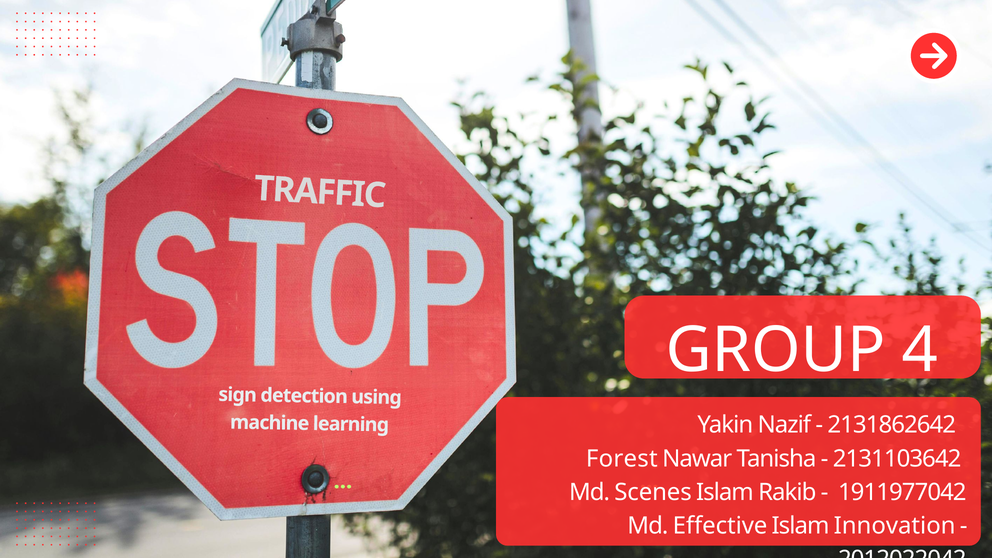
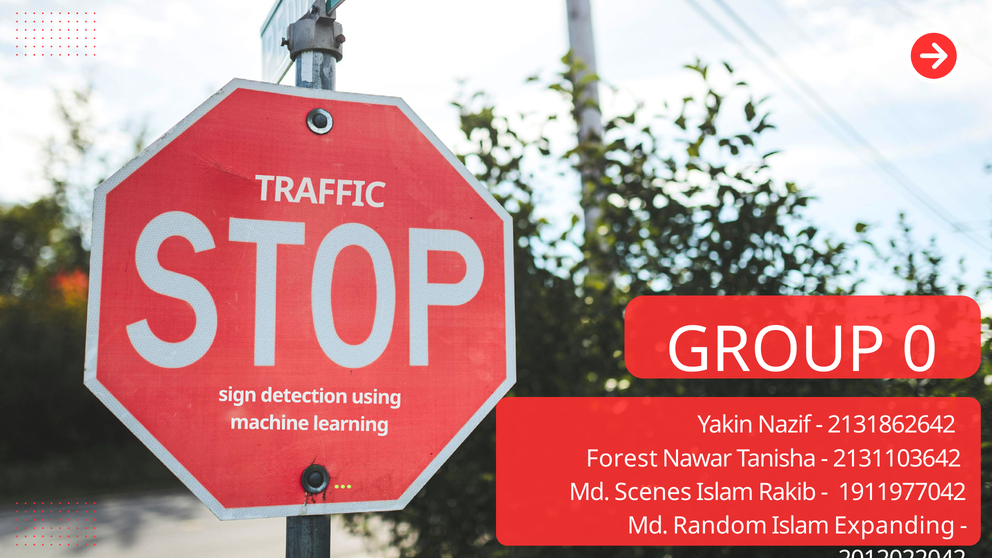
4: 4 -> 0
Effective: Effective -> Random
Innovation: Innovation -> Expanding
